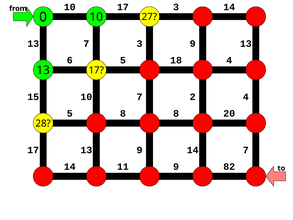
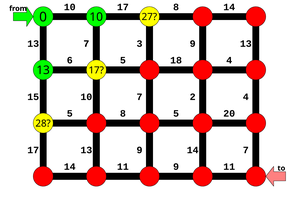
10 3: 3 -> 8
8 8: 8 -> 5
9 82: 82 -> 11
